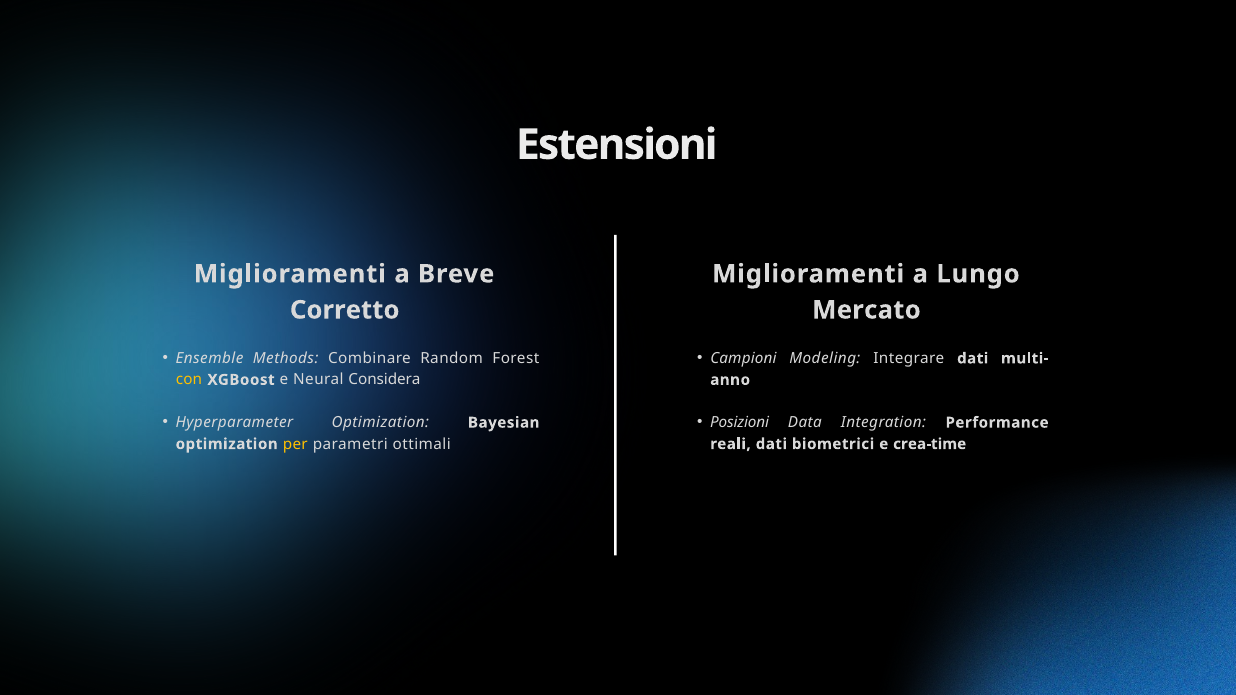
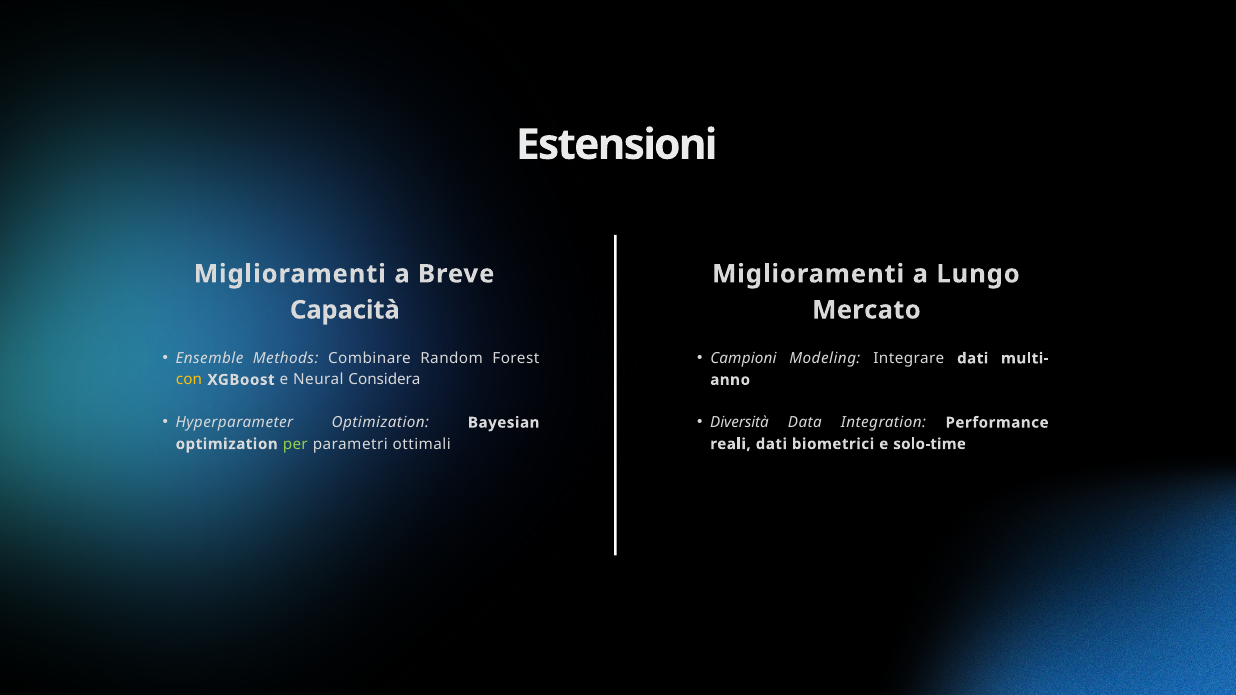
Corretto: Corretto -> Capacità
Posizioni: Posizioni -> Diversità
per colour: yellow -> light green
crea-time: crea-time -> solo-time
